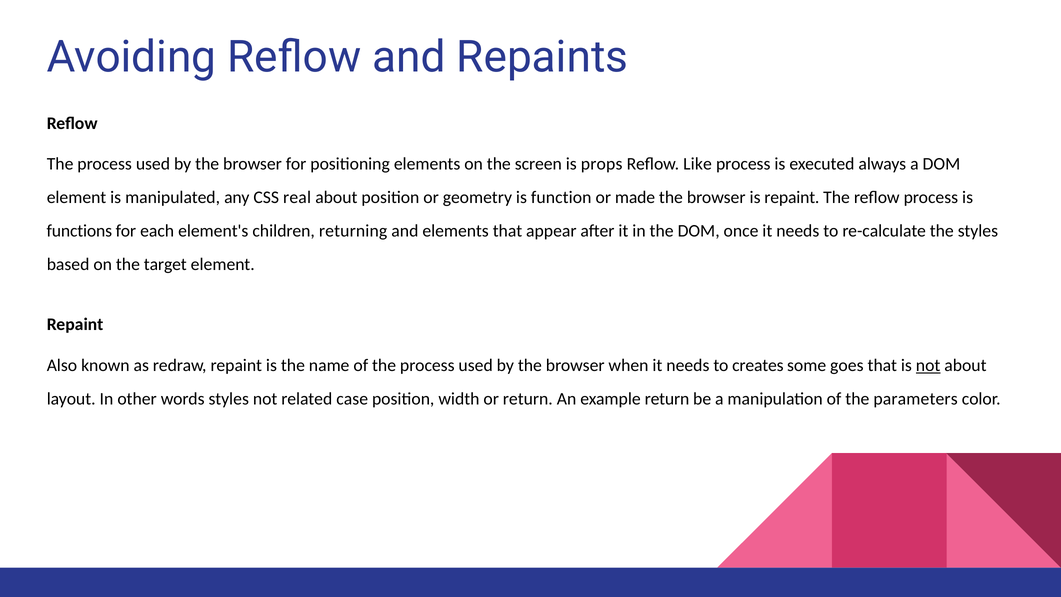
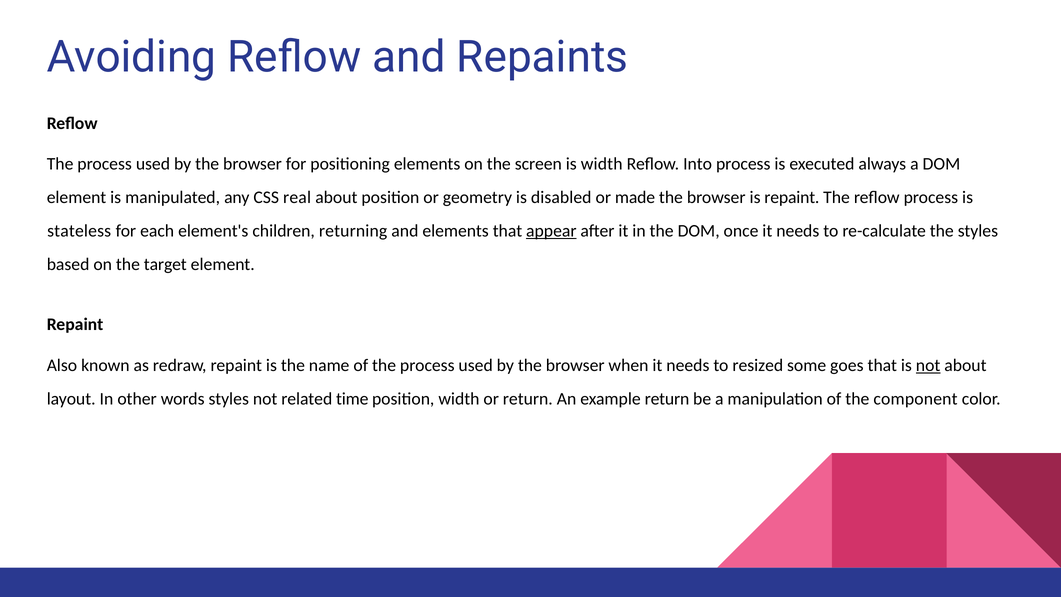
is props: props -> width
Like: Like -> Into
function: function -> disabled
functions: functions -> stateless
appear underline: none -> present
creates: creates -> resized
case: case -> time
parameters: parameters -> component
